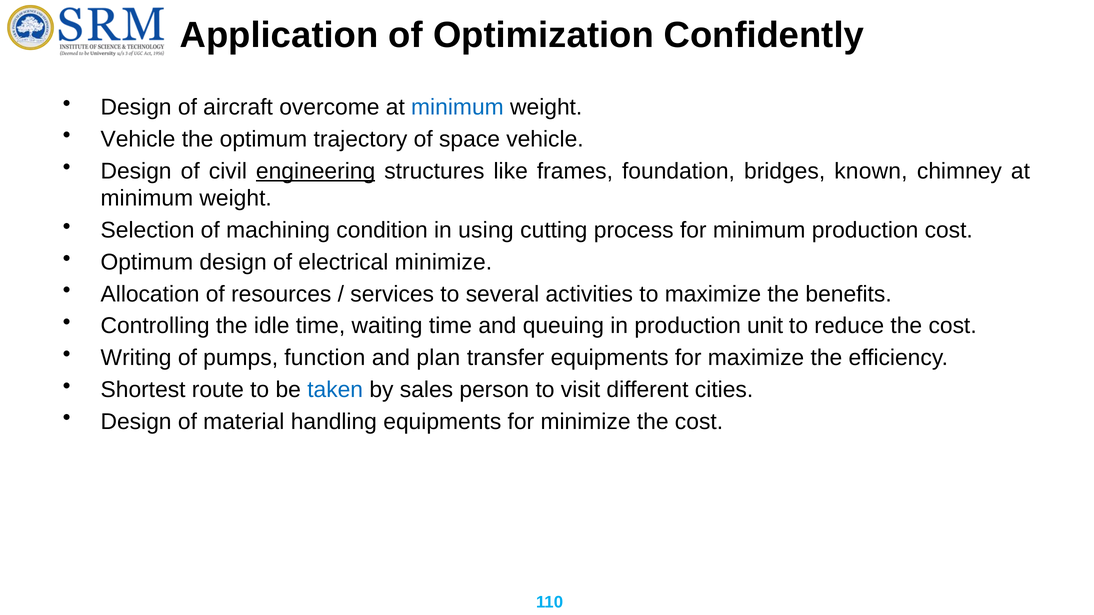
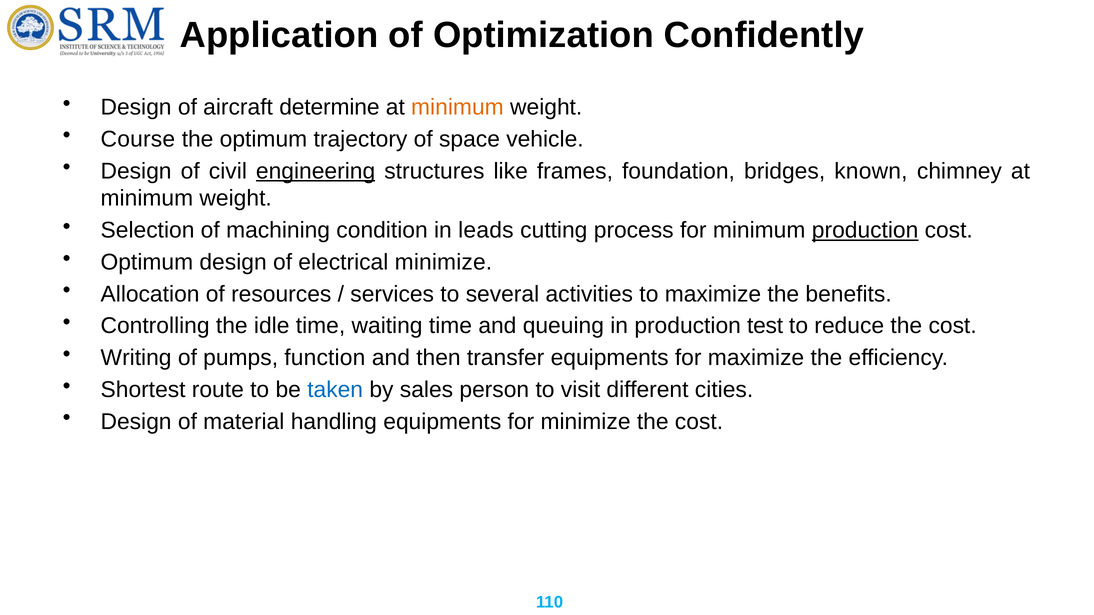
overcome: overcome -> determine
minimum at (457, 107) colour: blue -> orange
Vehicle at (138, 139): Vehicle -> Course
using: using -> leads
production at (865, 230) underline: none -> present
unit: unit -> test
plan: plan -> then
